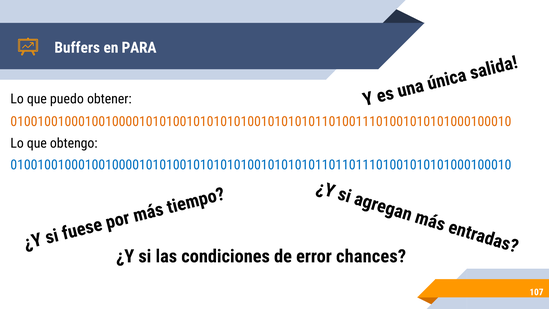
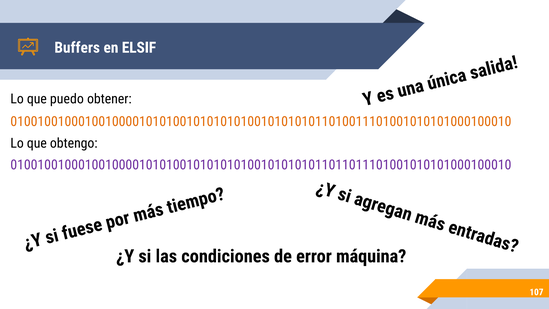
PARA: PARA -> ELSIF
01001001000100100001010100101010101001010101011011011101001010101000100010 colour: blue -> purple
chances: chances -> máquina
